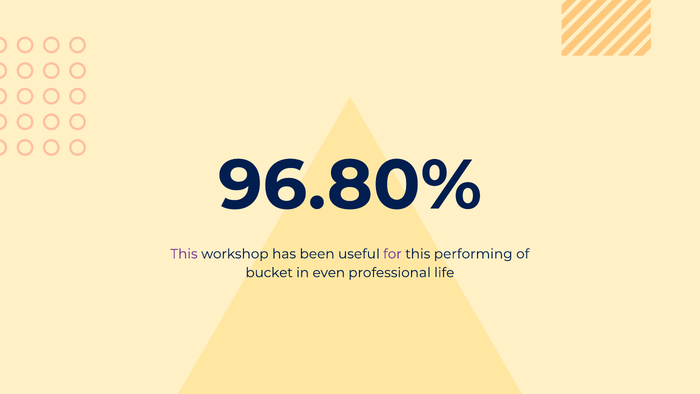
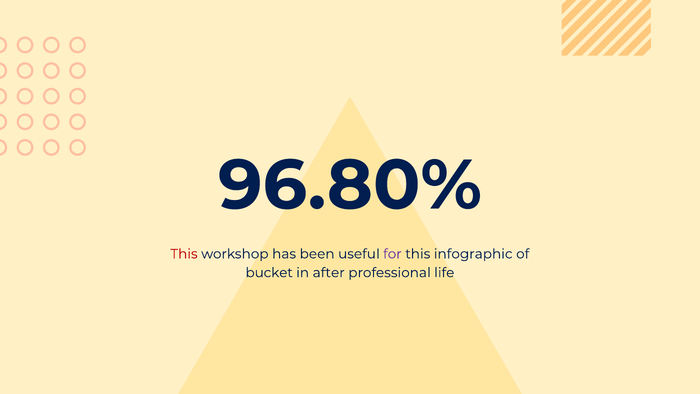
This at (184, 254) colour: purple -> red
performing: performing -> infographic
even: even -> after
